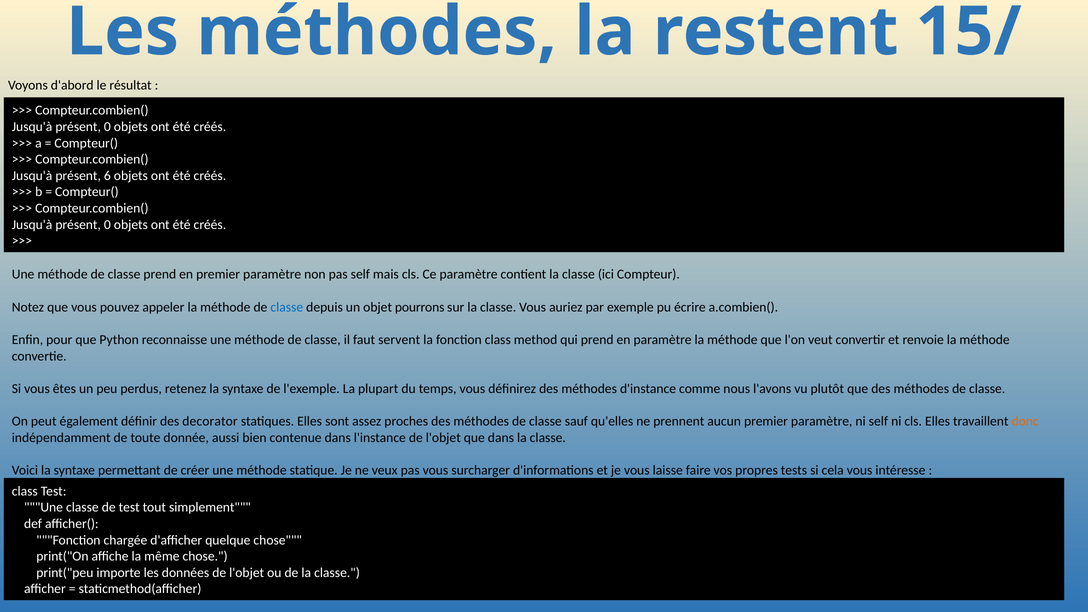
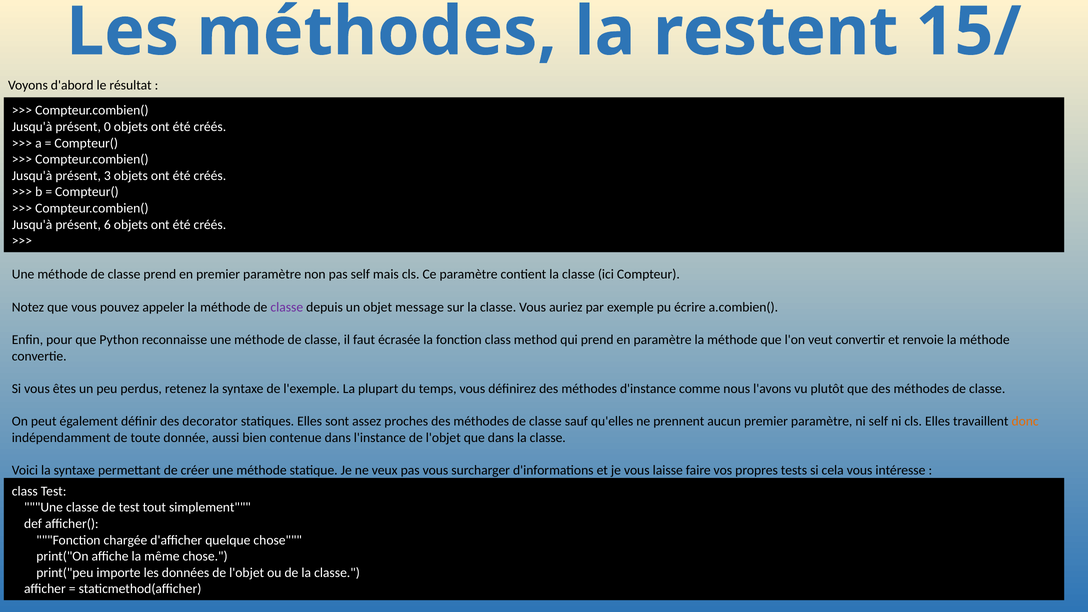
6: 6 -> 3
0 at (107, 225): 0 -> 6
classe at (287, 307) colour: blue -> purple
pourrons: pourrons -> message
servent: servent -> écrasée
